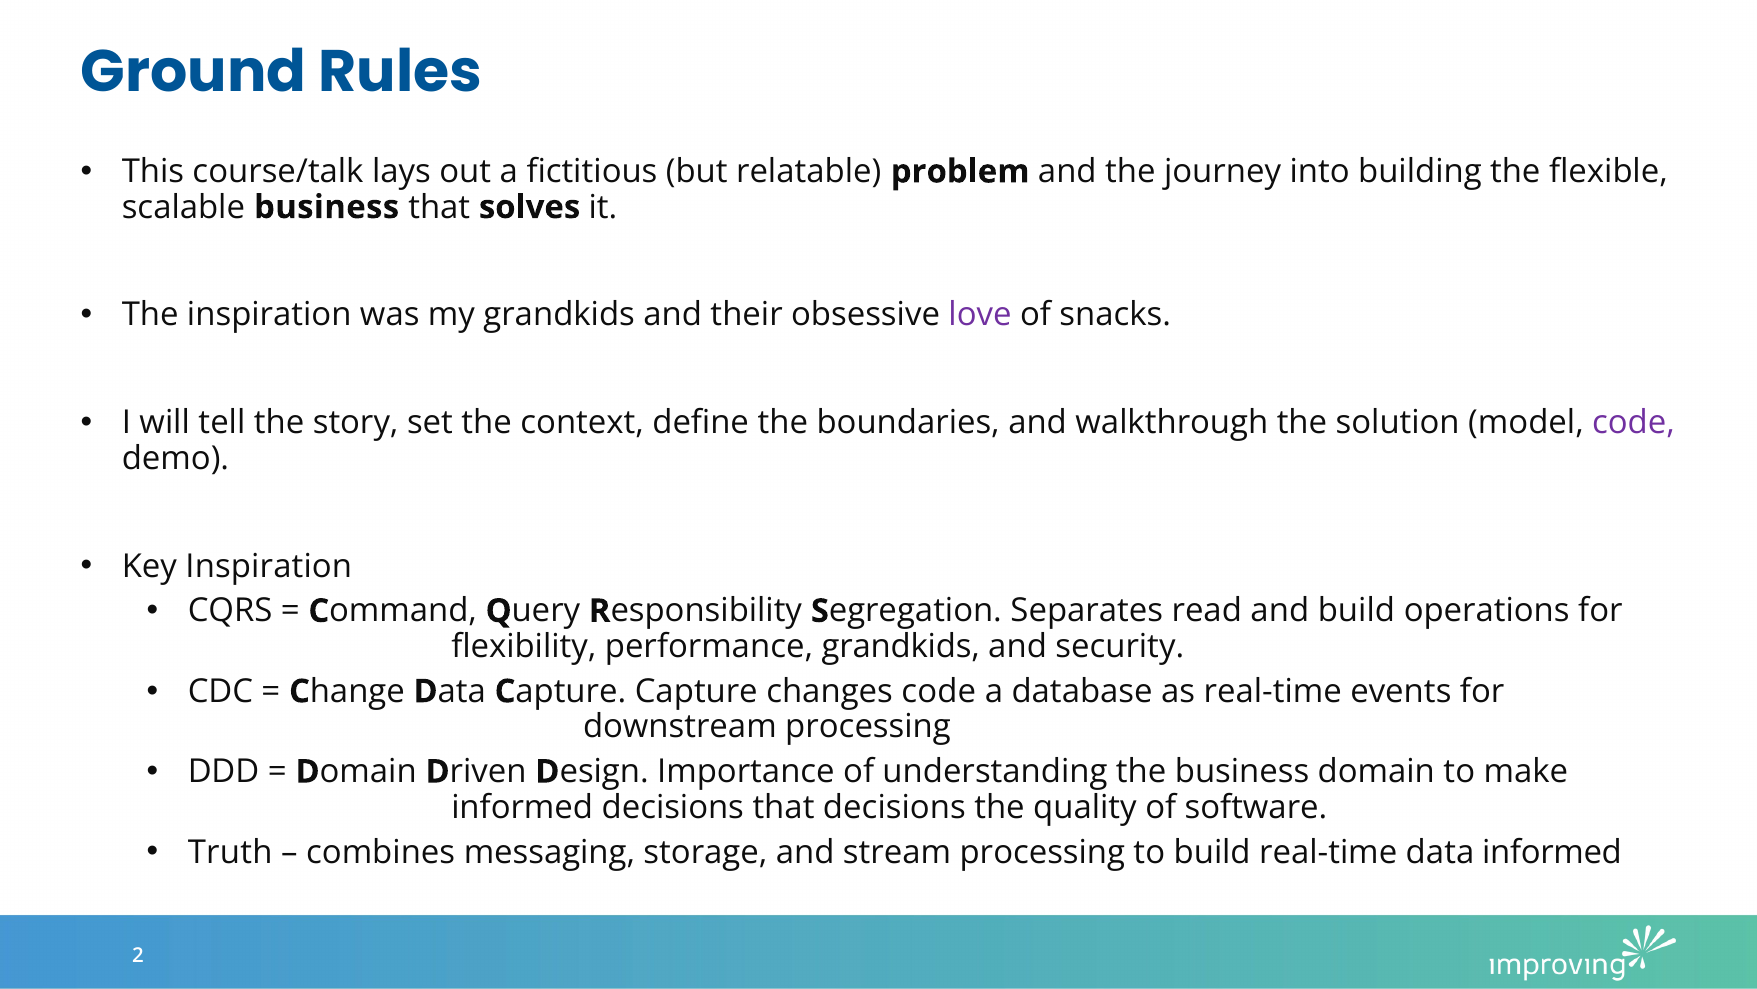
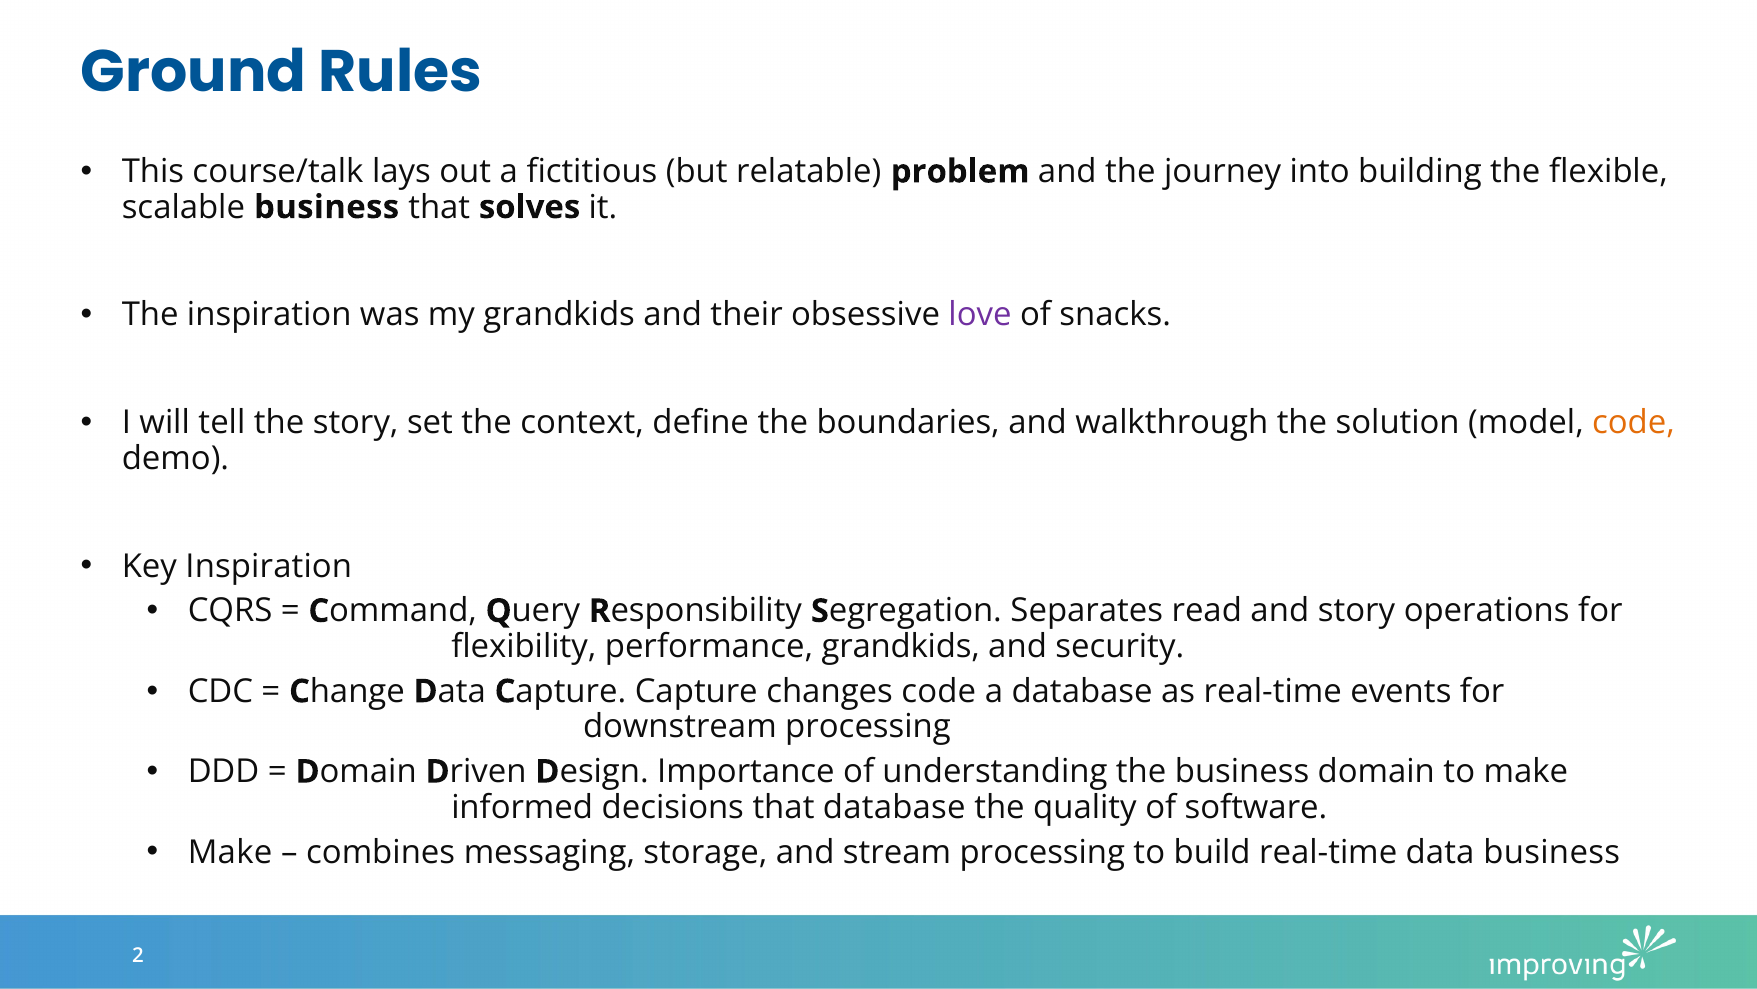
code at (1633, 423) colour: purple -> orange
and build: build -> story
that decisions: decisions -> database
Truth at (230, 852): Truth -> Make
data informed: informed -> business
